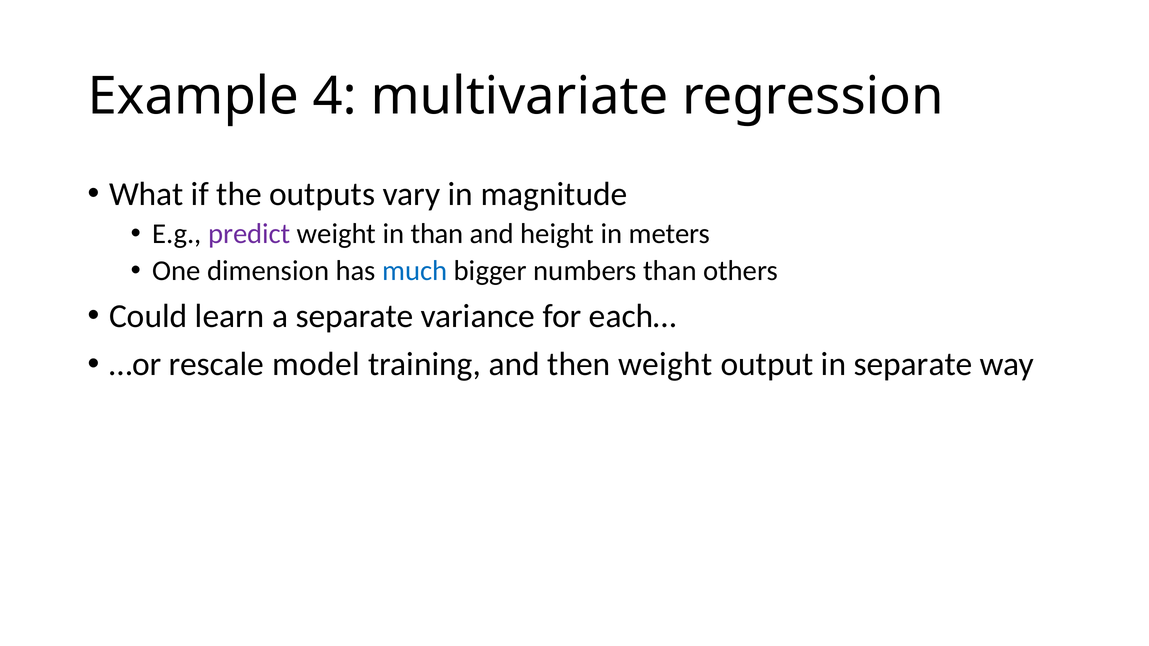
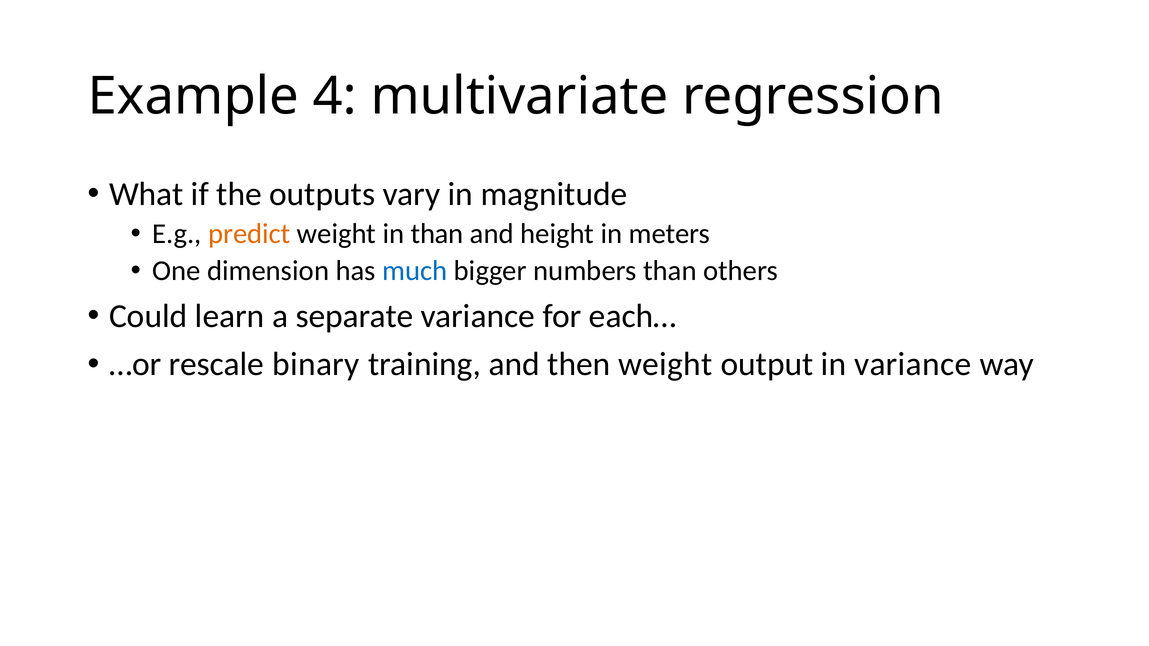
predict colour: purple -> orange
model: model -> binary
in separate: separate -> variance
